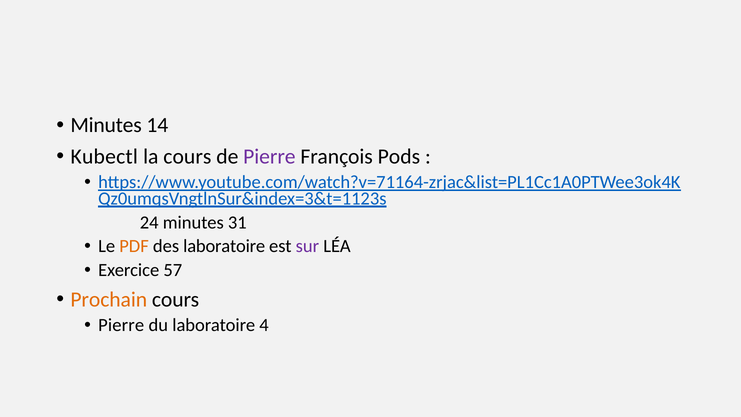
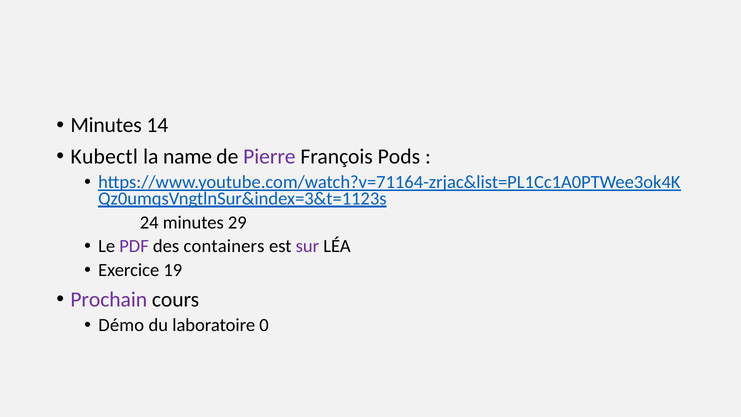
la cours: cours -> name
31: 31 -> 29
PDF colour: orange -> purple
des laboratoire: laboratoire -> containers
57: 57 -> 19
Prochain colour: orange -> purple
Pierre at (121, 325): Pierre -> Démo
4: 4 -> 0
